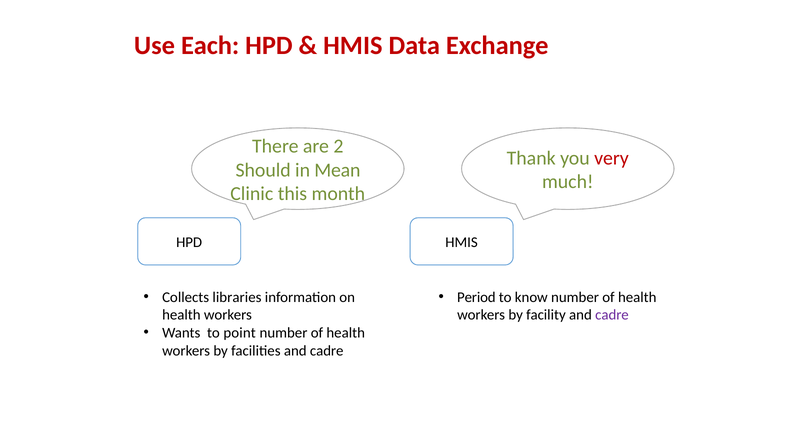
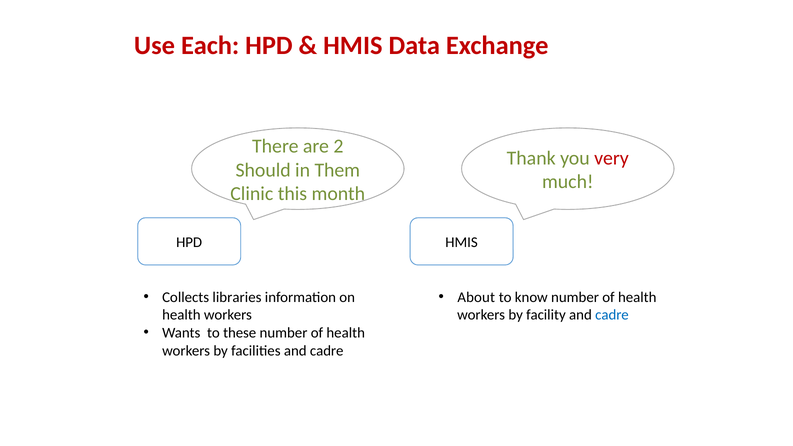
Mean: Mean -> Them
Period: Period -> About
cadre at (612, 315) colour: purple -> blue
point: point -> these
